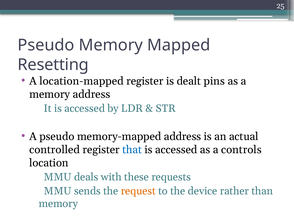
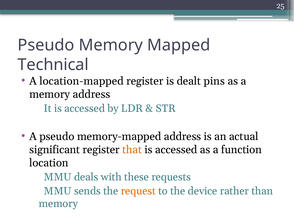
Resetting: Resetting -> Technical
controlled: controlled -> significant
that colour: blue -> orange
controls: controls -> function
